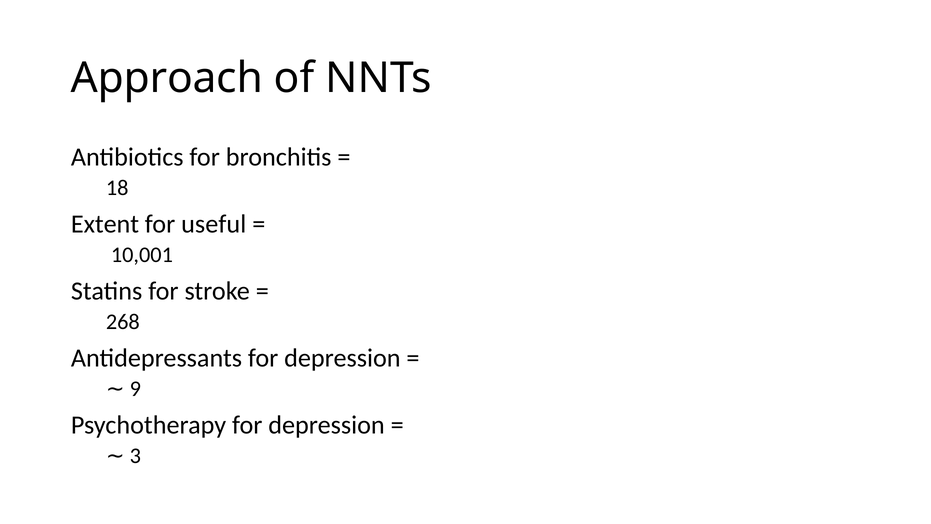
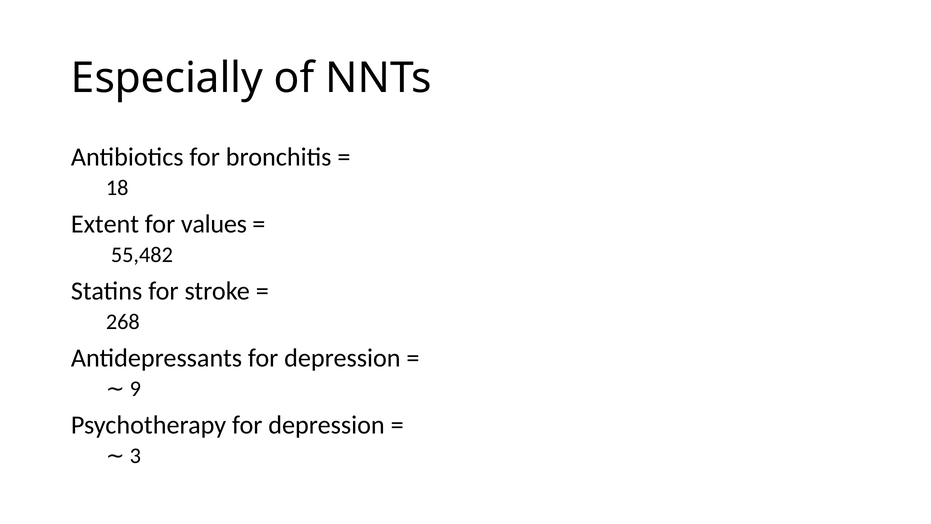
Approach: Approach -> Especially
useful: useful -> values
10,001: 10,001 -> 55,482
